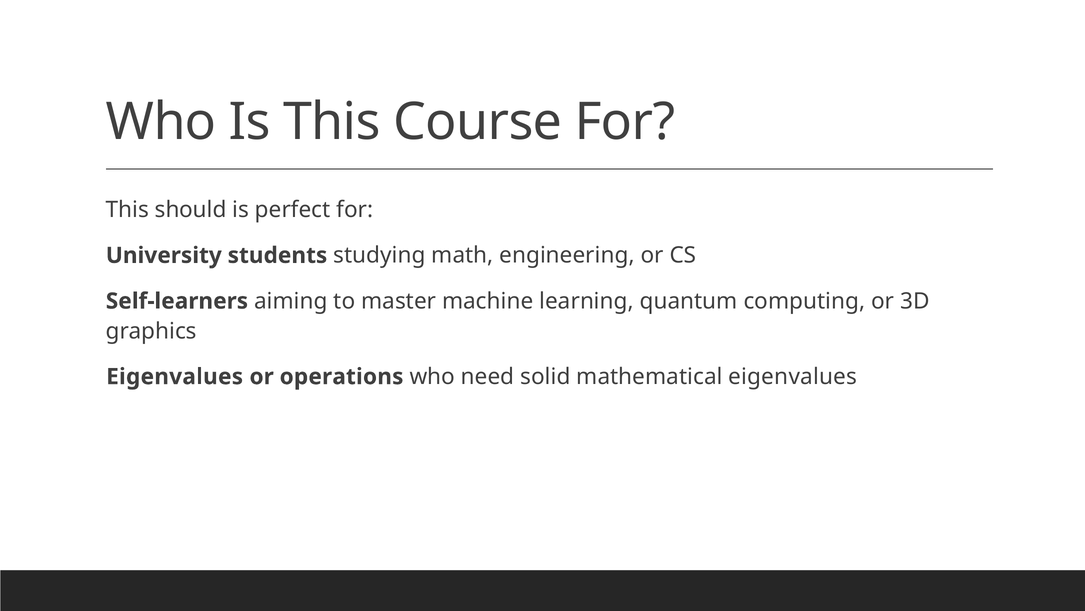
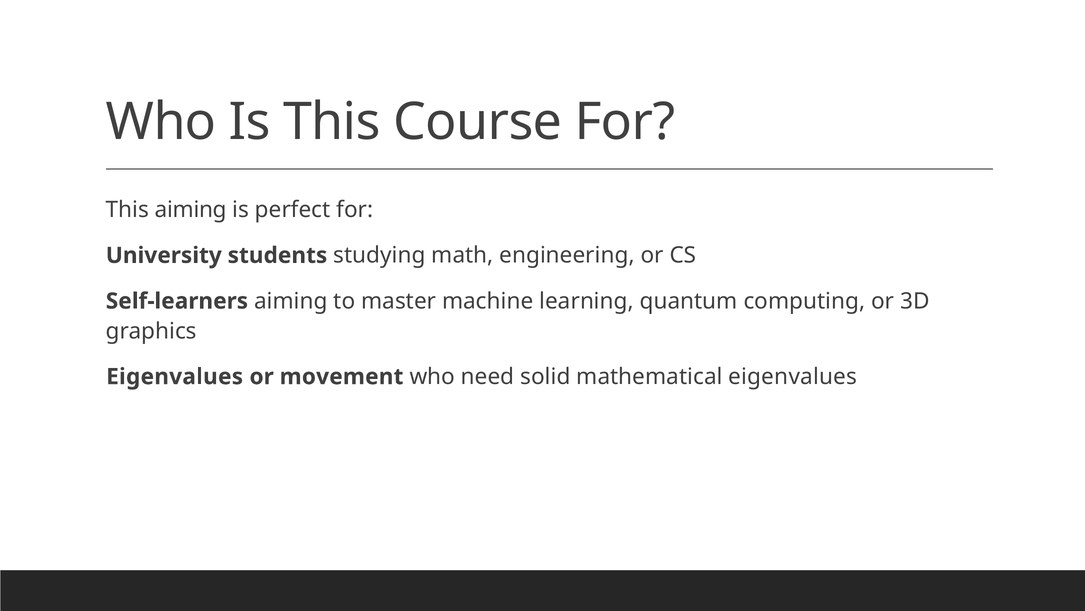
This should: should -> aiming
operations: operations -> movement
